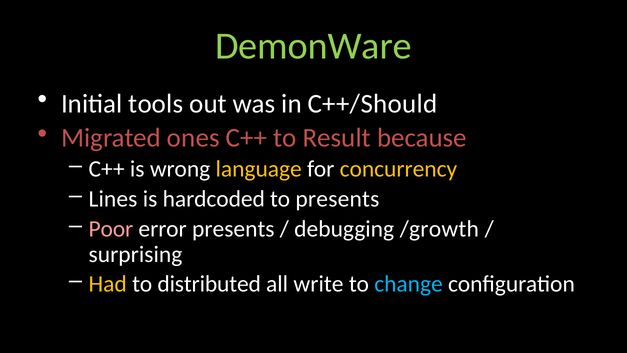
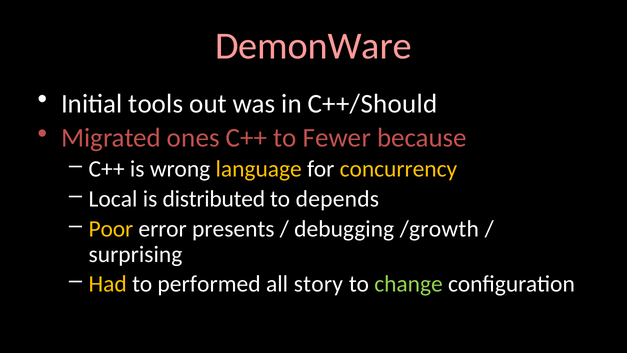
DemonWare colour: light green -> pink
Result: Result -> Fewer
Lines: Lines -> Local
hardcoded: hardcoded -> distributed
to presents: presents -> depends
Poor colour: pink -> yellow
distributed: distributed -> performed
write: write -> story
change colour: light blue -> light green
